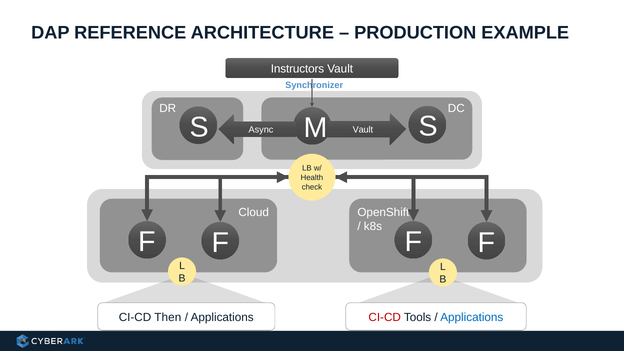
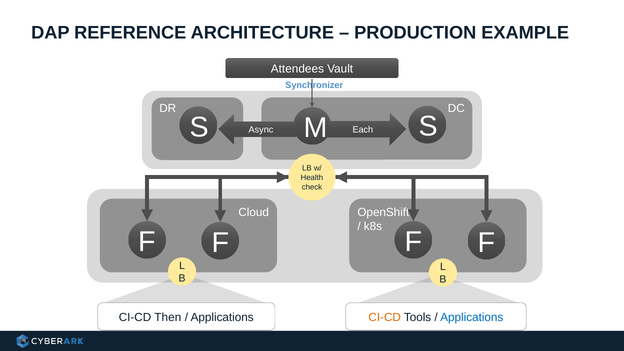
Instructors: Instructors -> Attendees
Vault at (363, 130): Vault -> Each
CI-CD at (385, 317) colour: red -> orange
